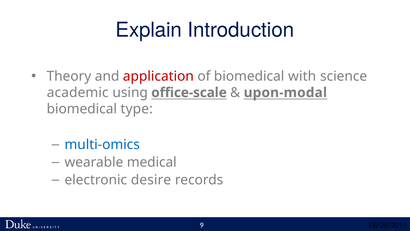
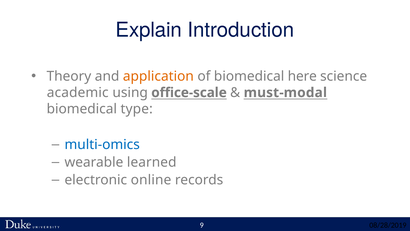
application colour: red -> orange
with: with -> here
upon-modal: upon-modal -> must-modal
medical: medical -> learned
desire: desire -> online
